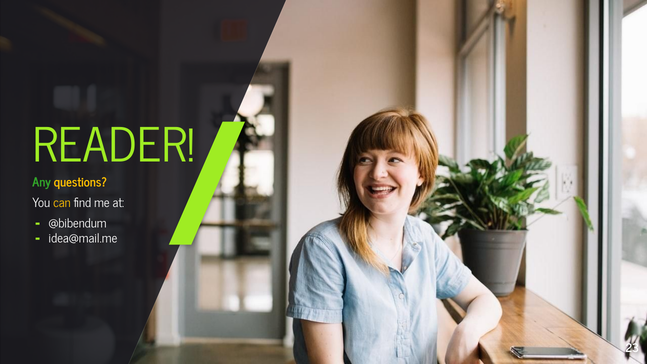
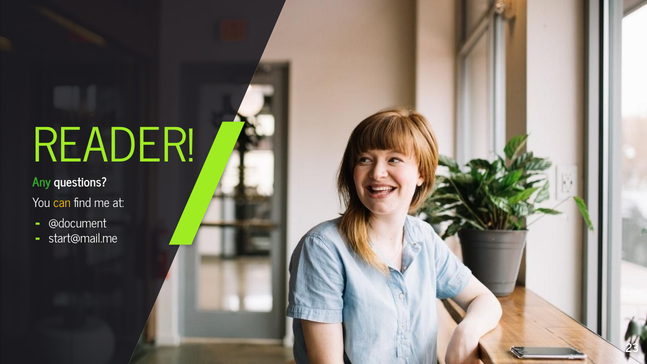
questions colour: yellow -> white
@bibendum: @bibendum -> @document
idea@mail.me: idea@mail.me -> start@mail.me
